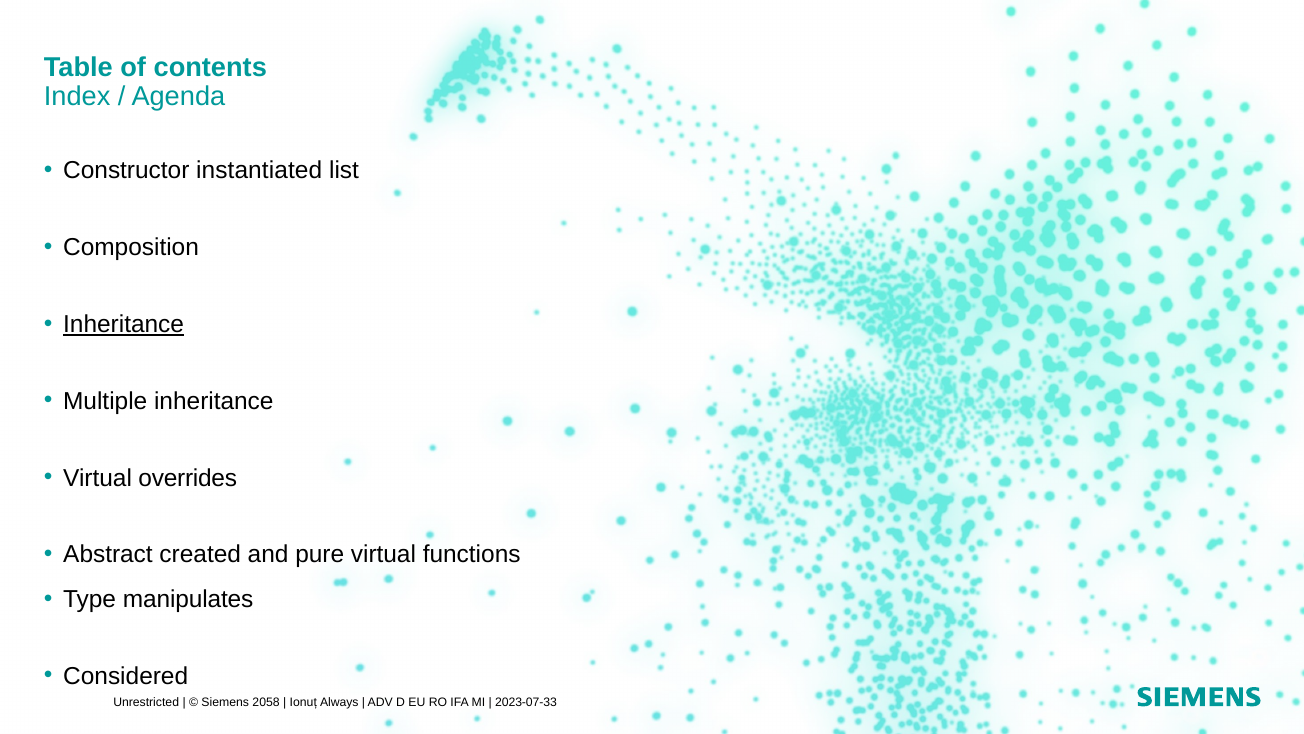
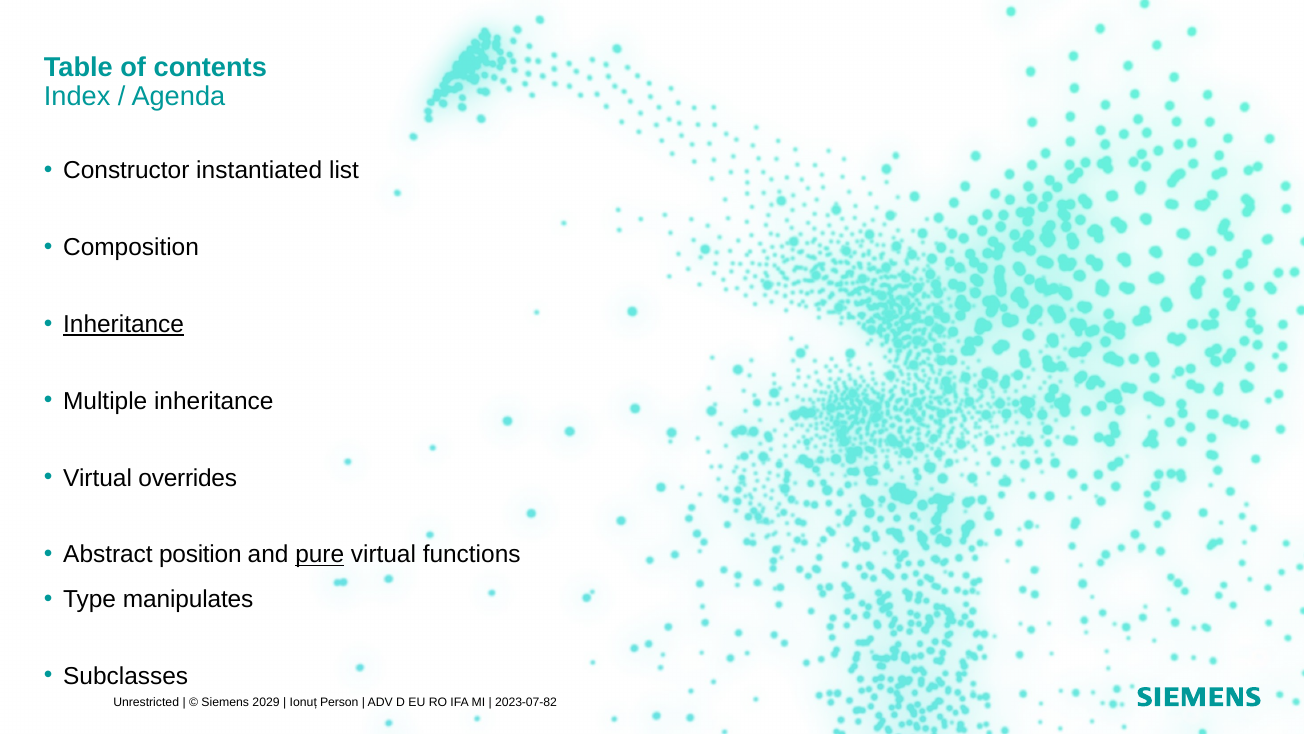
created: created -> position
pure underline: none -> present
Considered: Considered -> Subclasses
2058: 2058 -> 2029
Always: Always -> Person
2023-07-33: 2023-07-33 -> 2023-07-82
